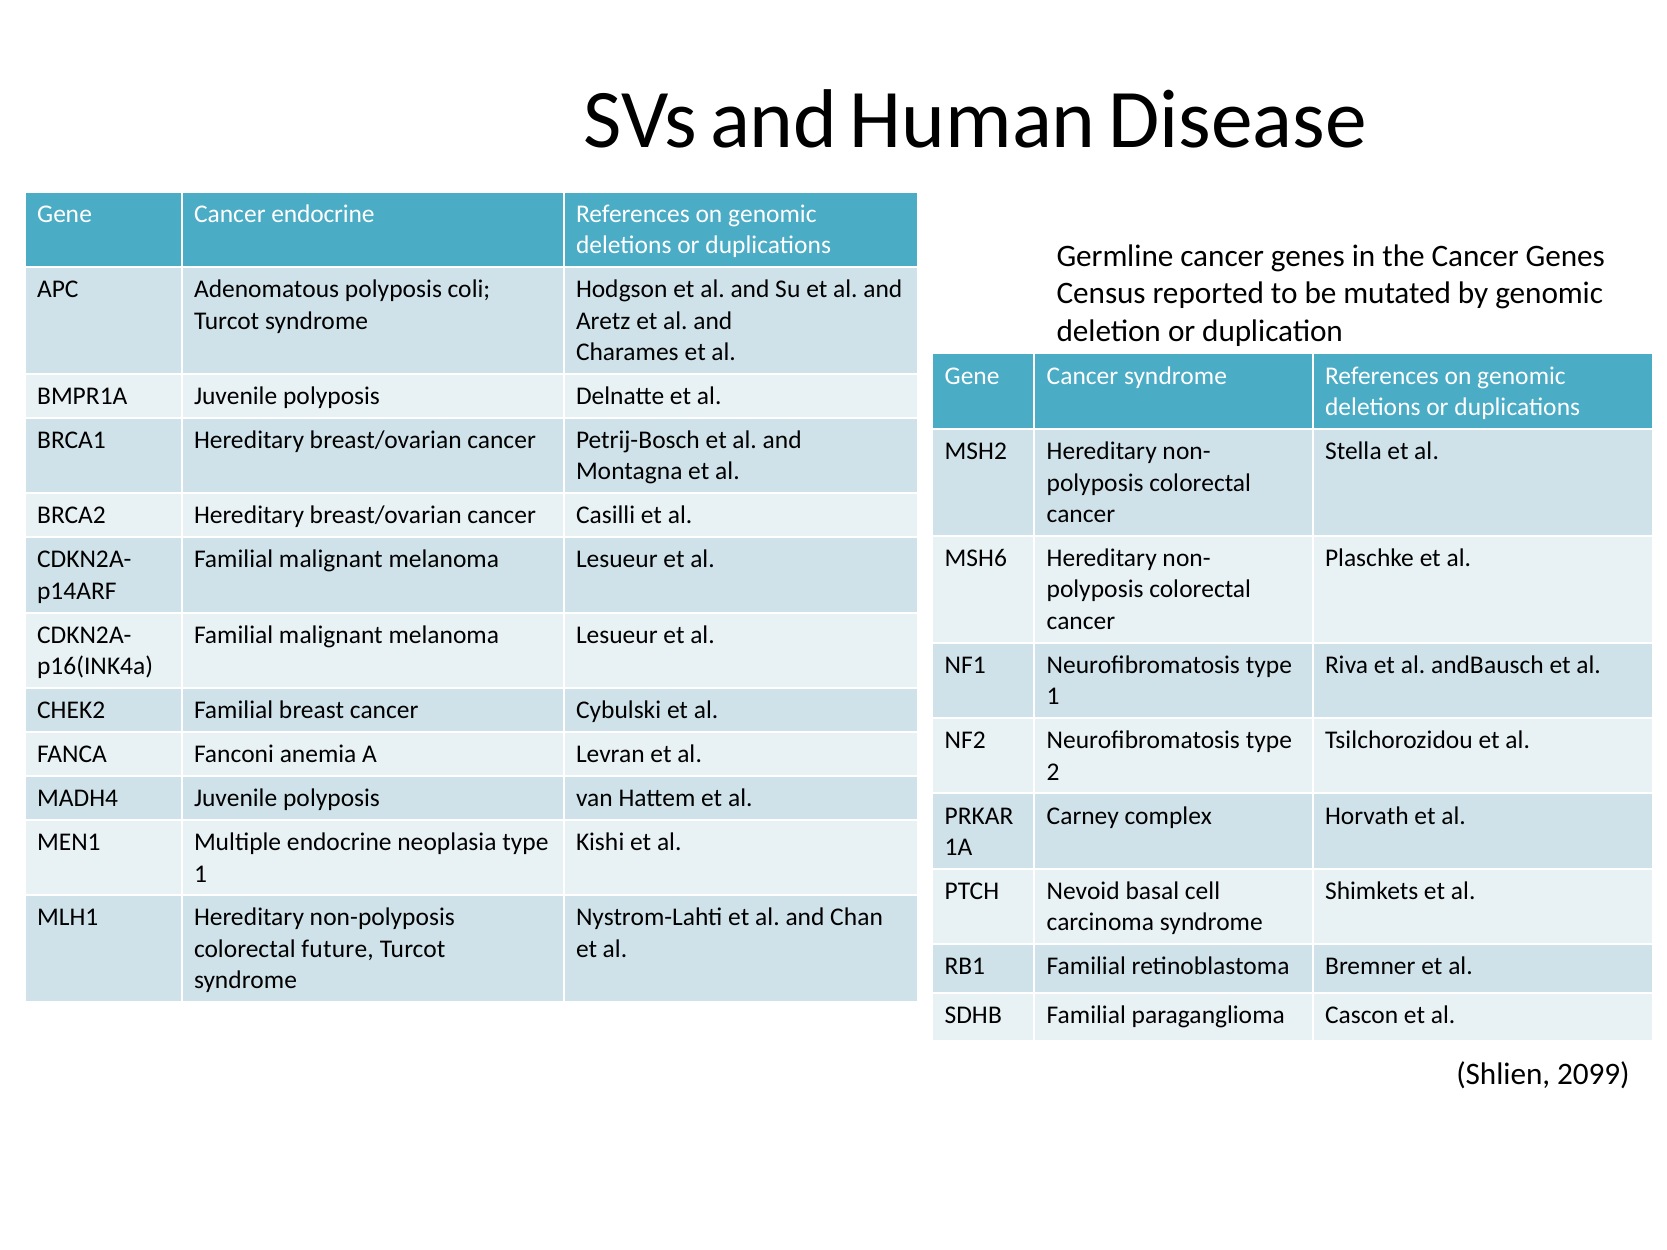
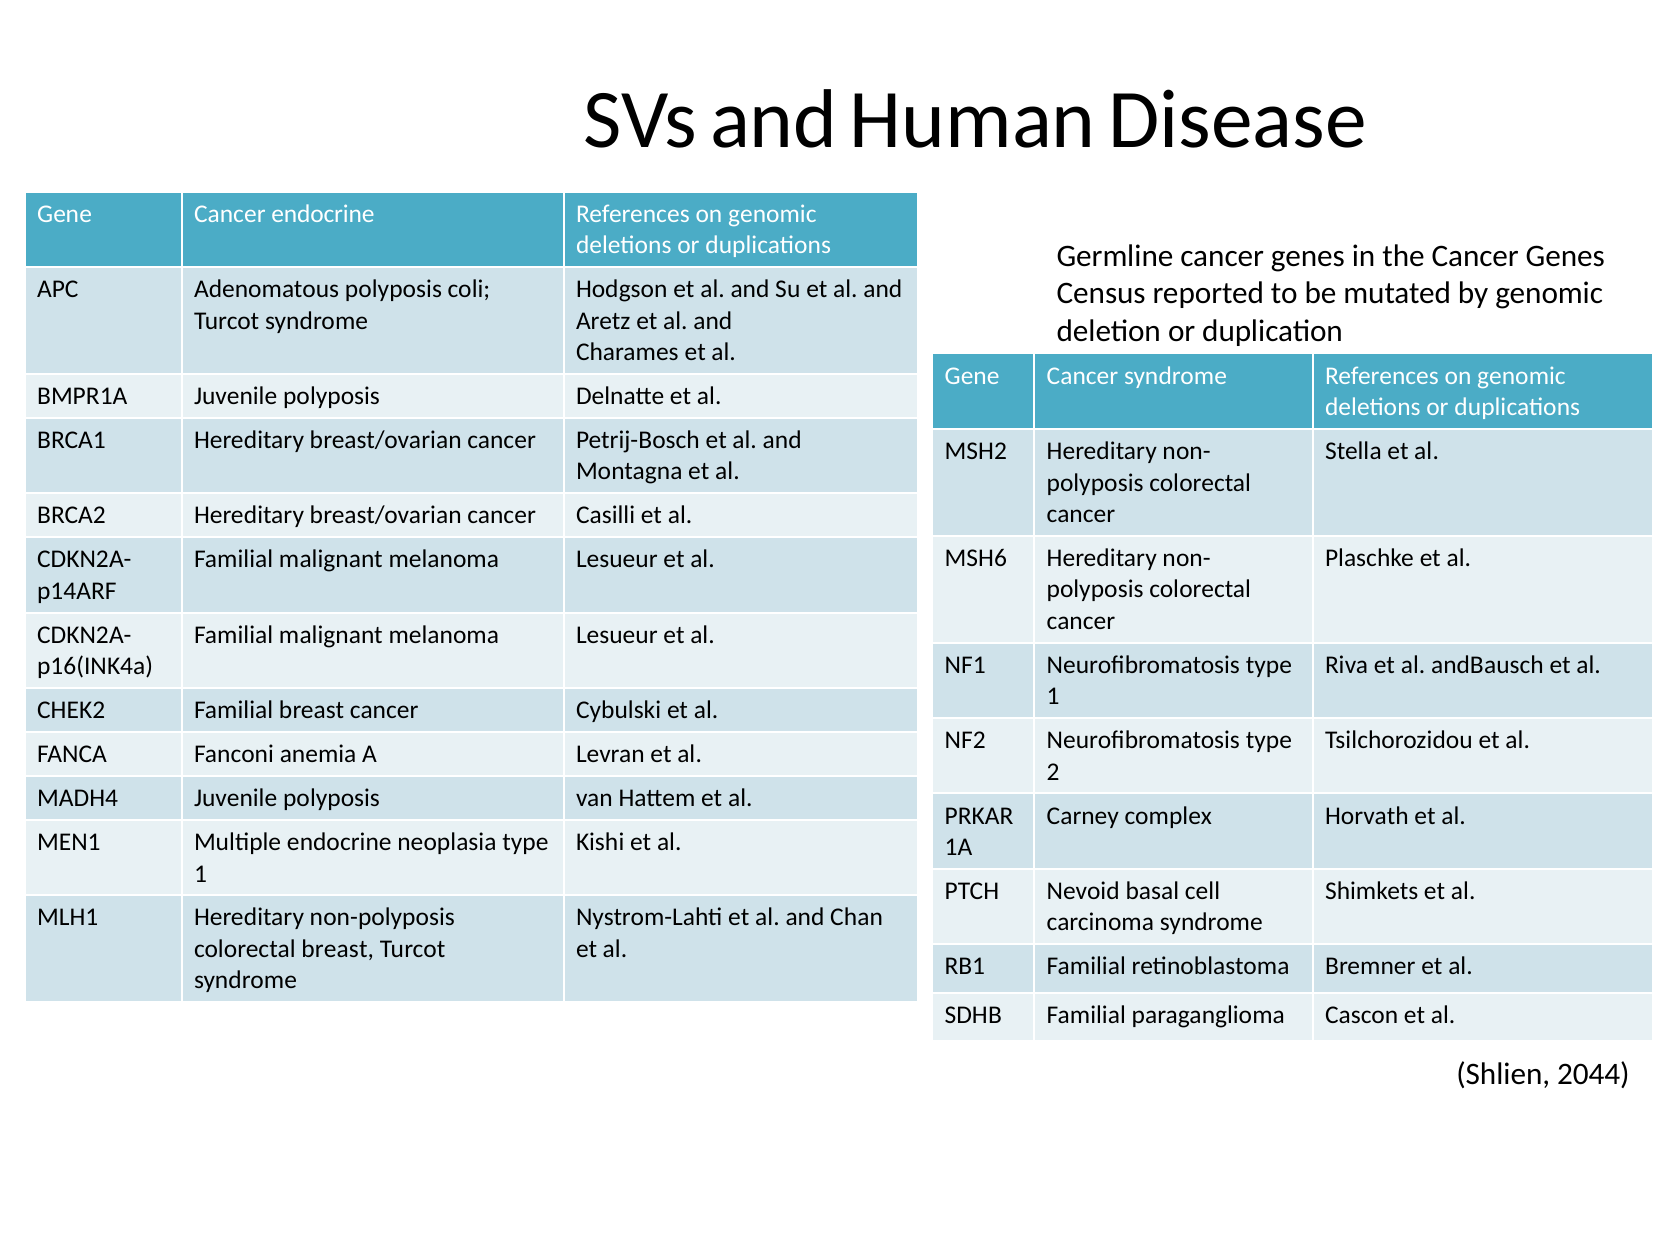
colorectal future: future -> breast
2099: 2099 -> 2044
